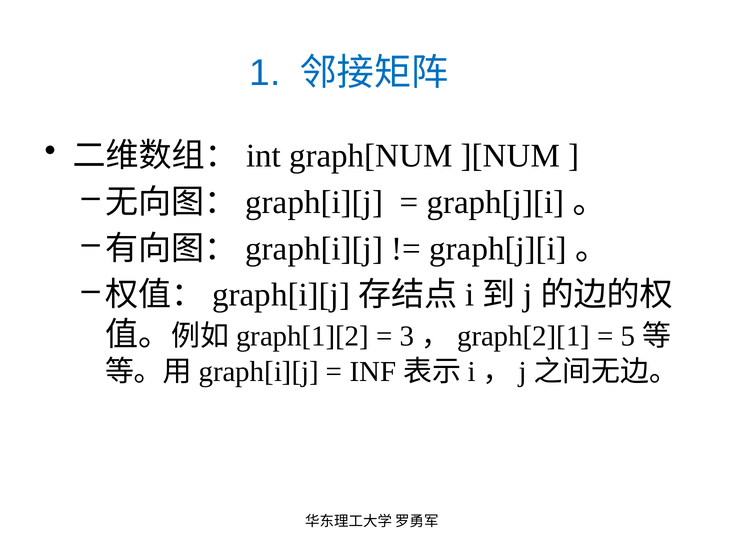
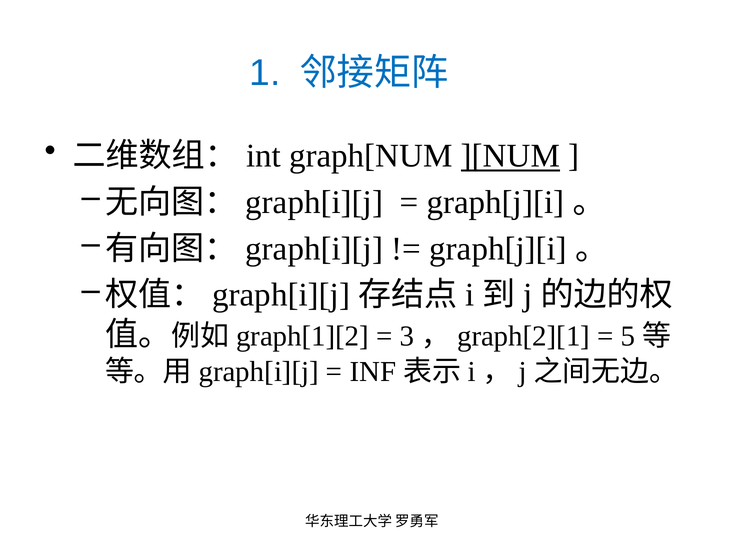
][NUM underline: none -> present
